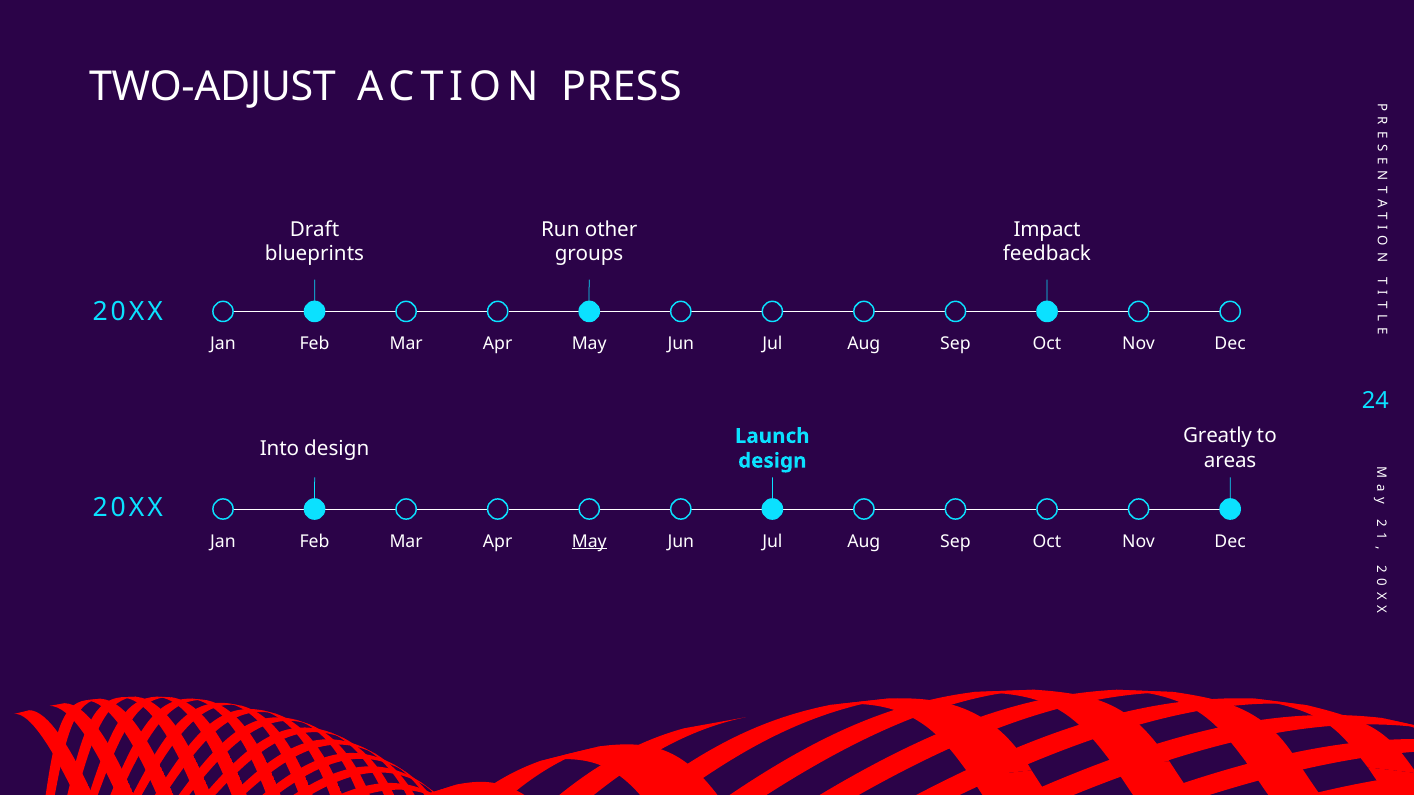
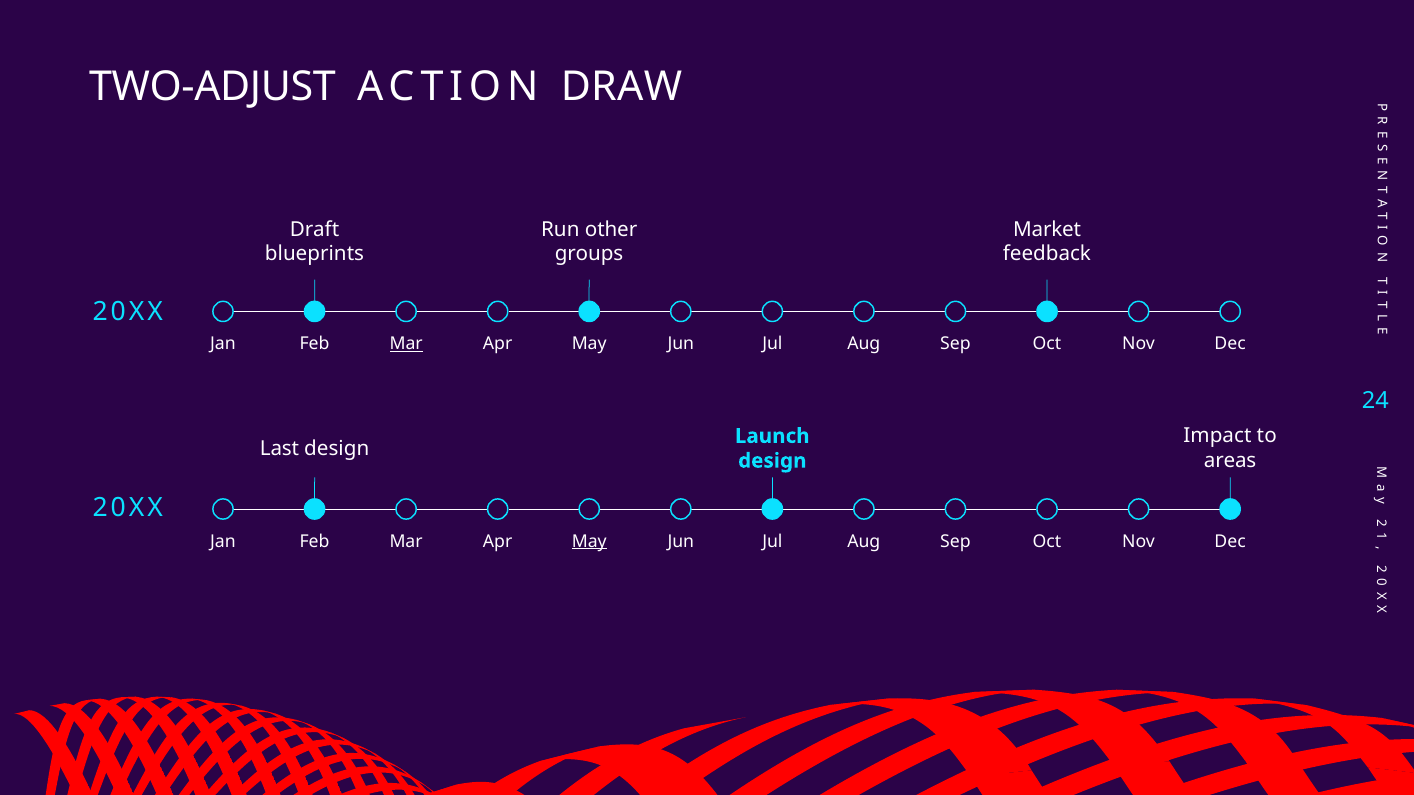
PRESS: PRESS -> DRAW
Impact: Impact -> Market
Mar at (406, 344) underline: none -> present
Greatly: Greatly -> Impact
Into: Into -> Last
